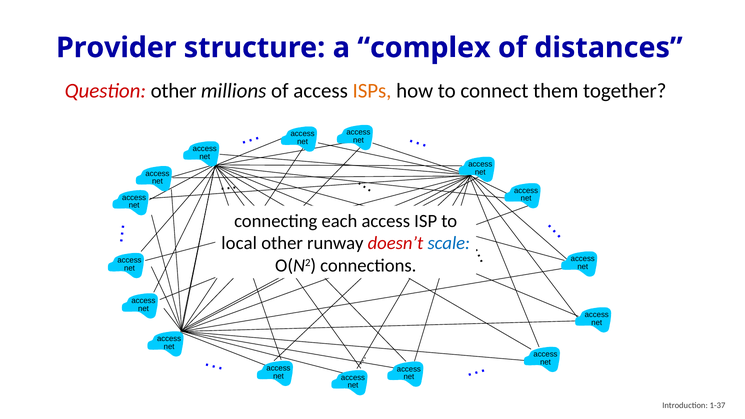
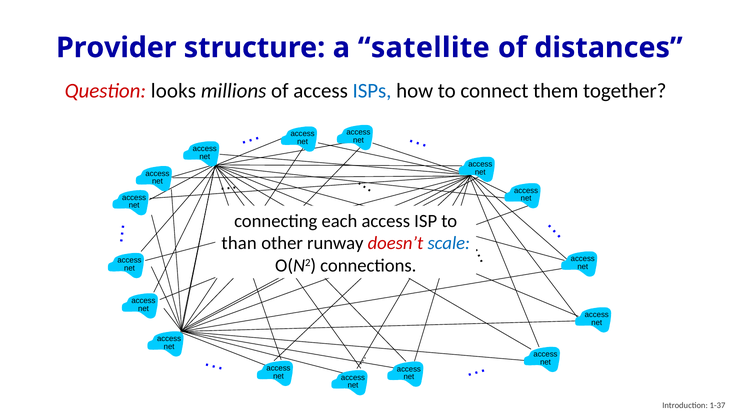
complex: complex -> satellite
Question other: other -> looks
ISPs colour: orange -> blue
local: local -> than
